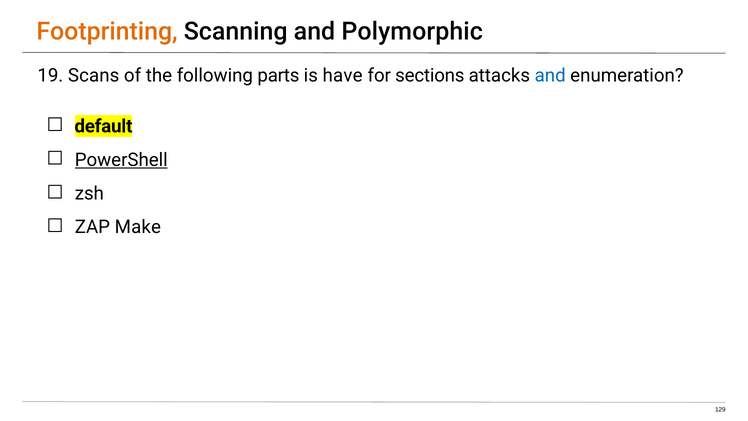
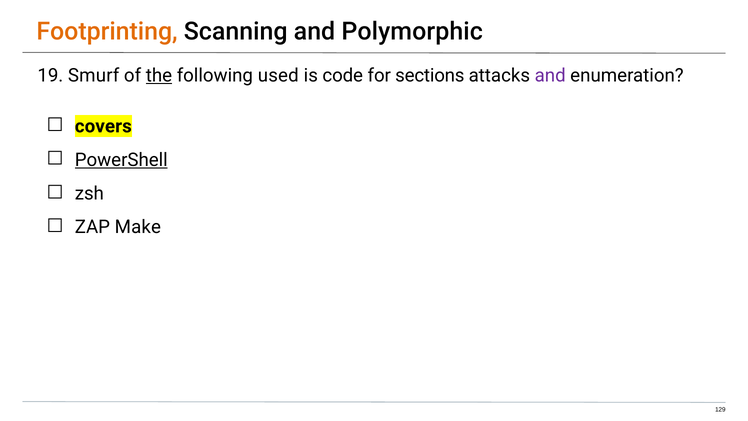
Scans: Scans -> Smurf
the underline: none -> present
parts: parts -> used
have: have -> code
and at (550, 75) colour: blue -> purple
default: default -> covers
